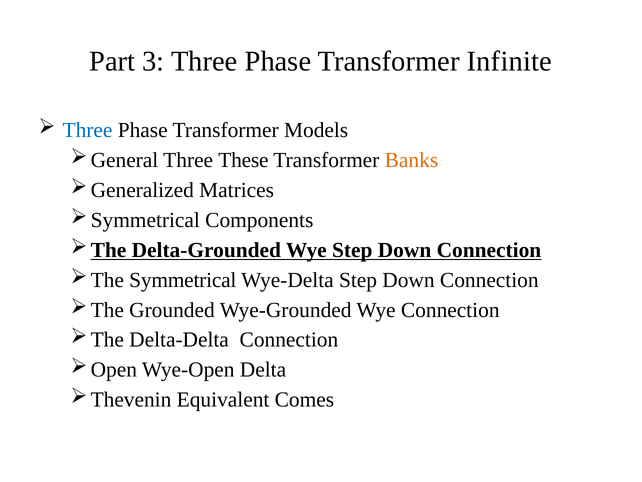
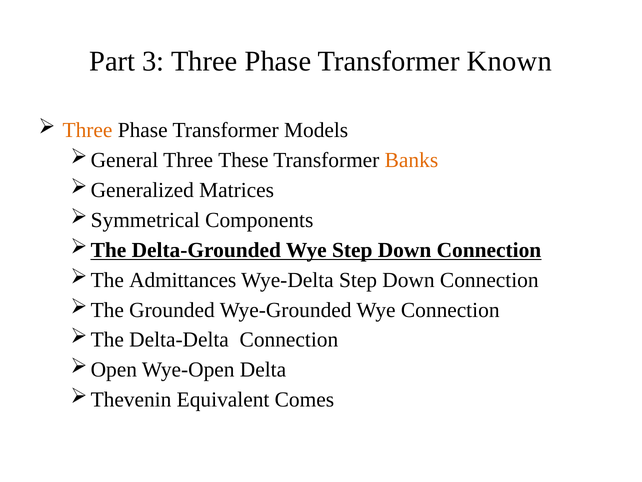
Infinite: Infinite -> Known
Three at (88, 130) colour: blue -> orange
Symmetrical: Symmetrical -> Admittances
